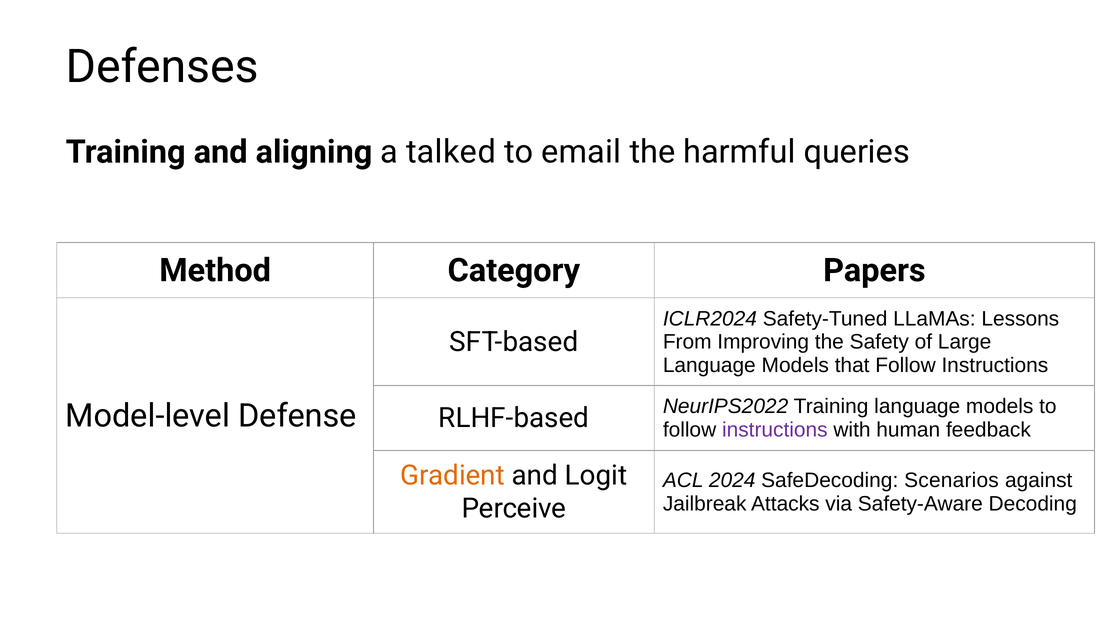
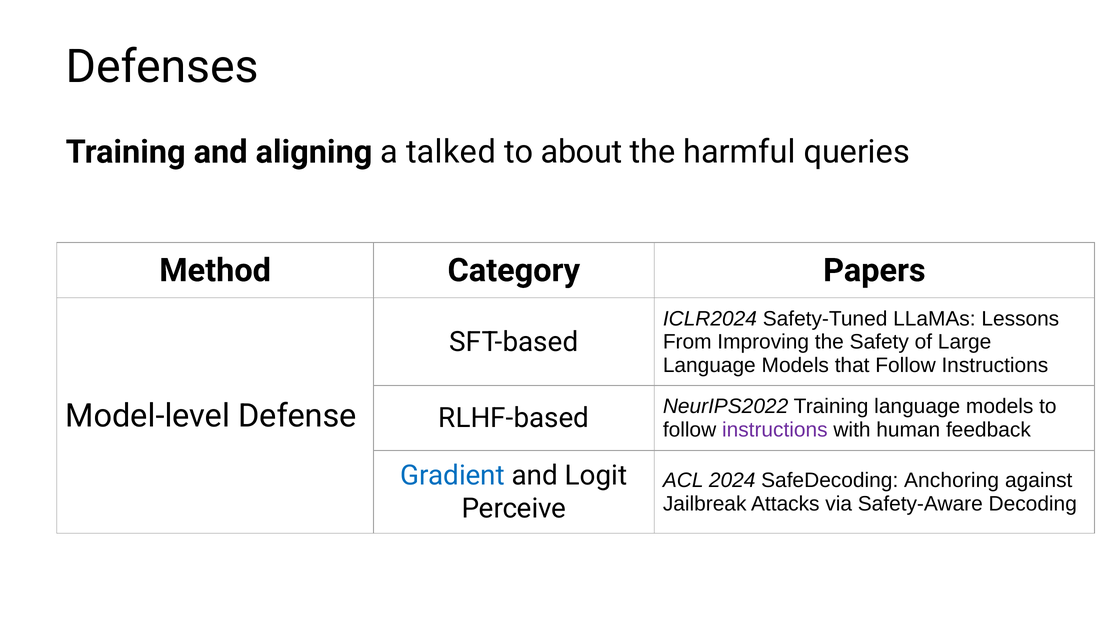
email: email -> about
Gradient colour: orange -> blue
Scenarios: Scenarios -> Anchoring
